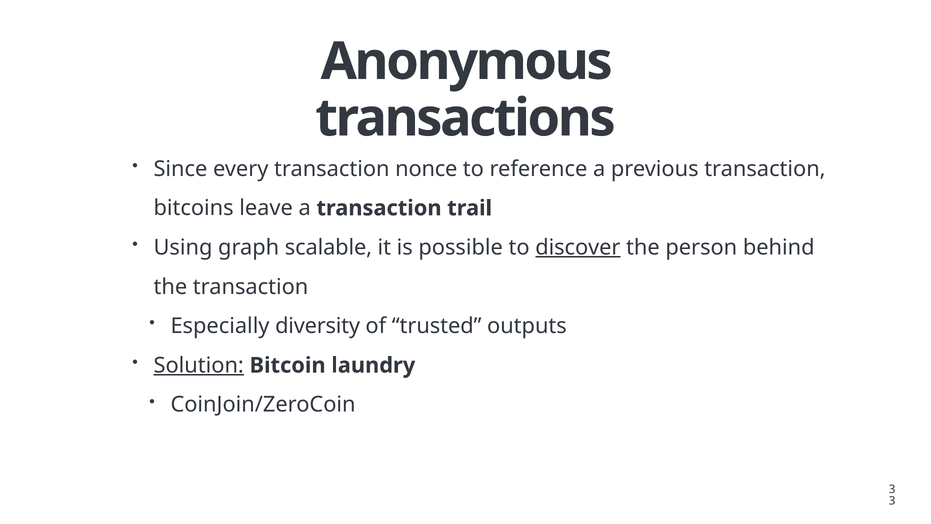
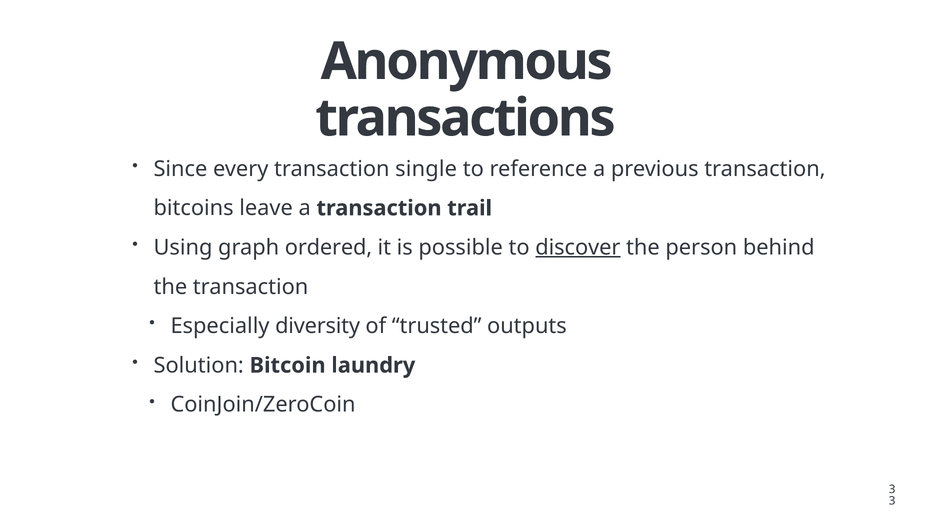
nonce: nonce -> single
scalable: scalable -> ordered
Solution underline: present -> none
